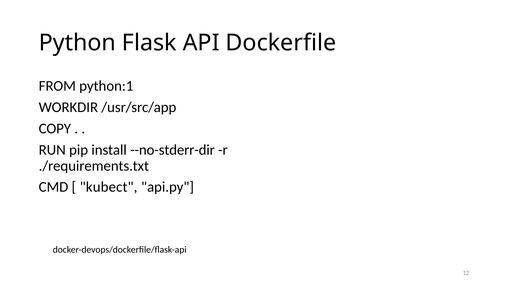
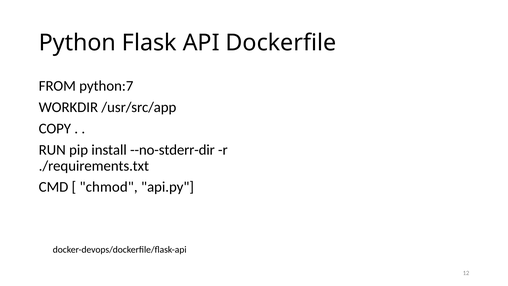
python:1: python:1 -> python:7
kubect: kubect -> chmod
